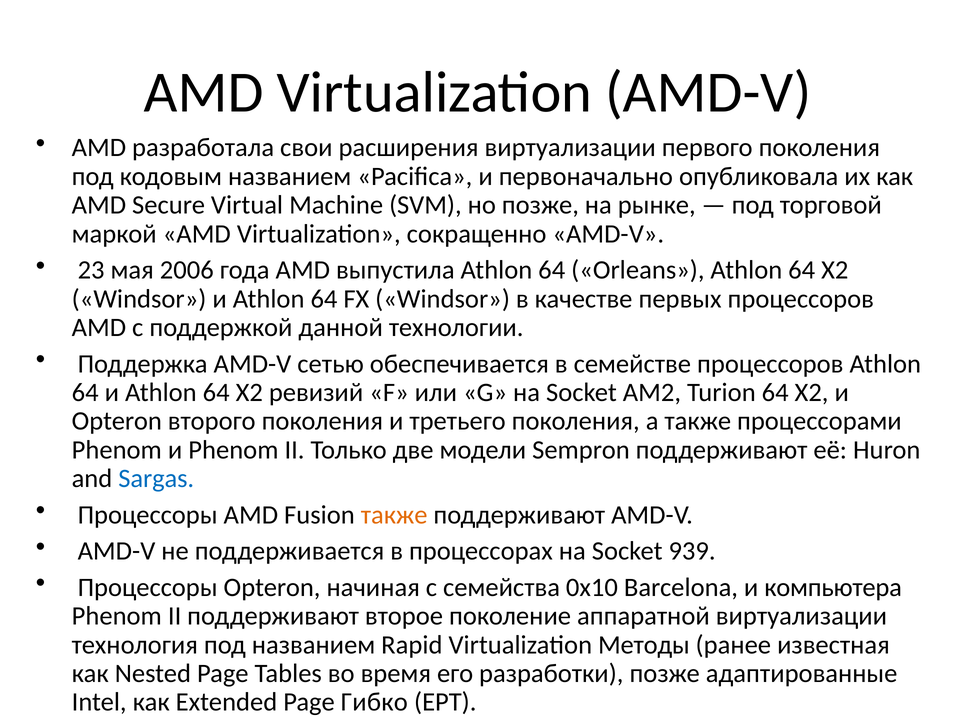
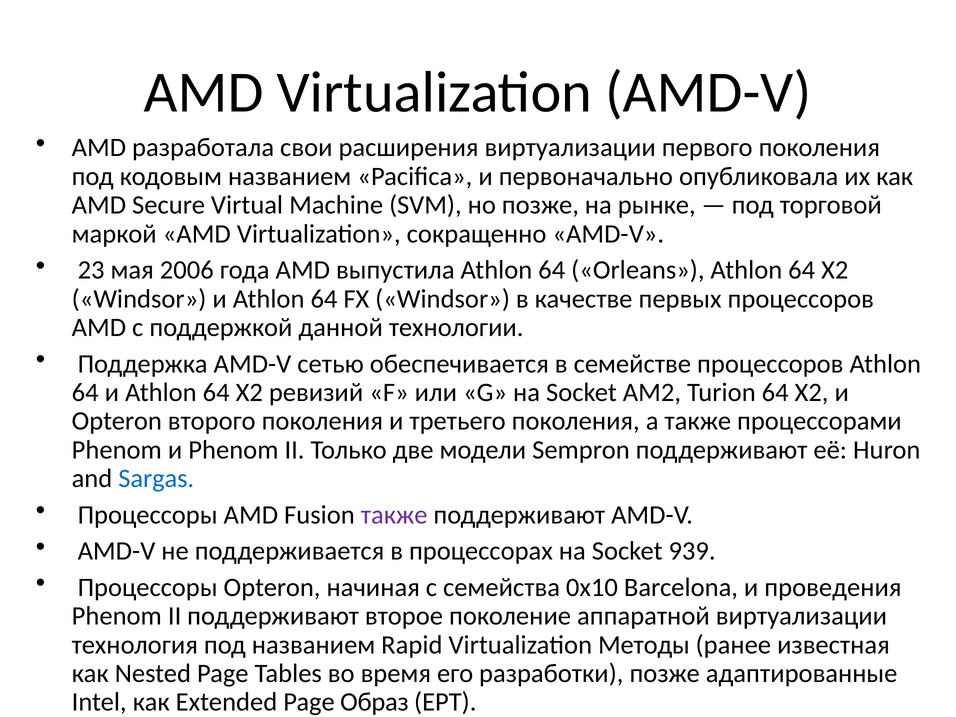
также at (394, 515) colour: orange -> purple
компьютера: компьютера -> проведения
Гибко: Гибко -> Образ
